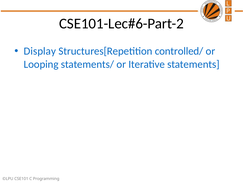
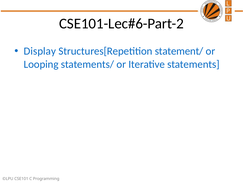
controlled/: controlled/ -> statement/
